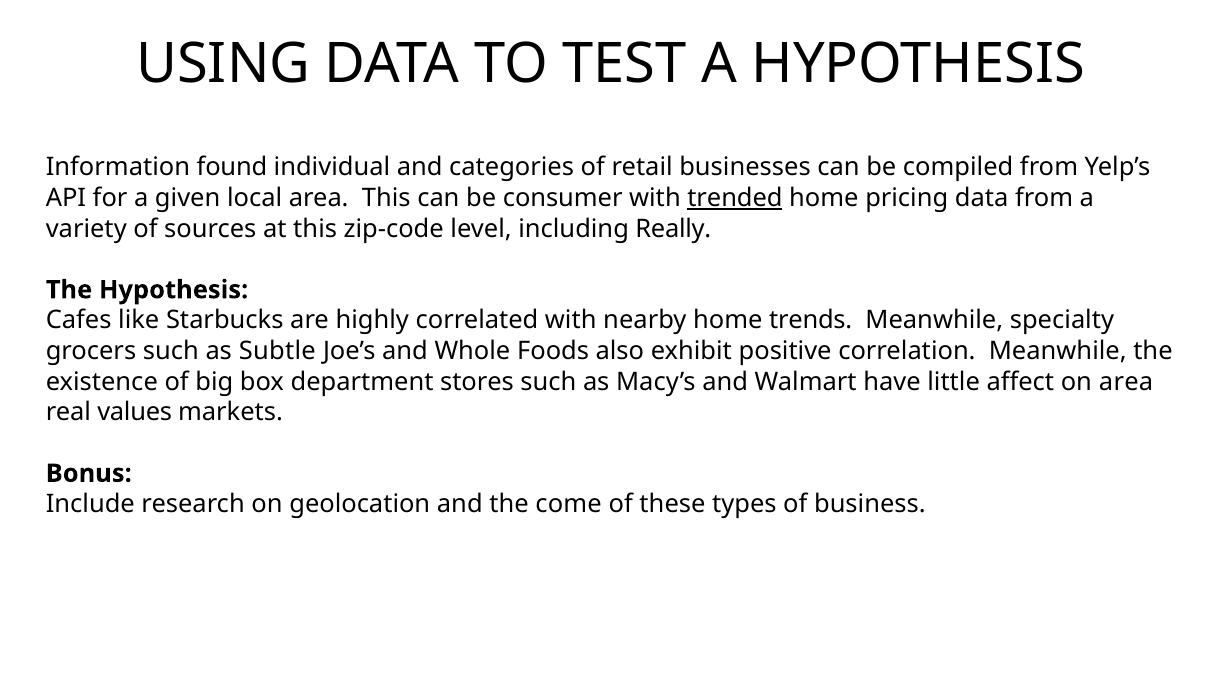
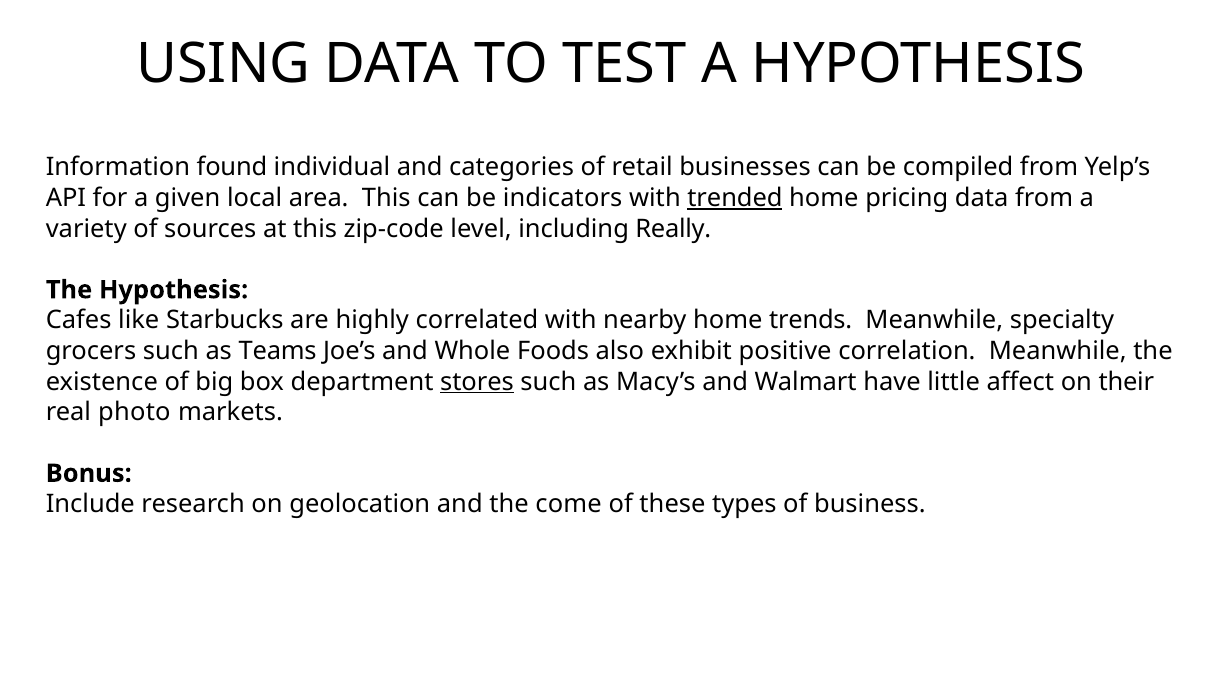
consumer: consumer -> indicators
Subtle: Subtle -> Teams
stores underline: none -> present
on area: area -> their
values: values -> photo
